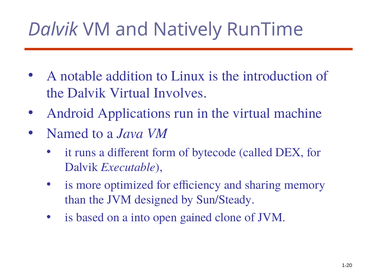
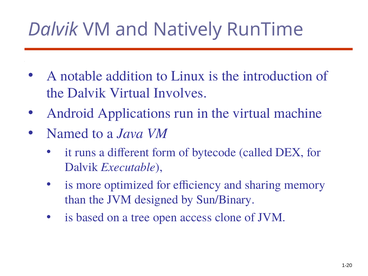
Sun/Steady: Sun/Steady -> Sun/Binary
into: into -> tree
gained: gained -> access
